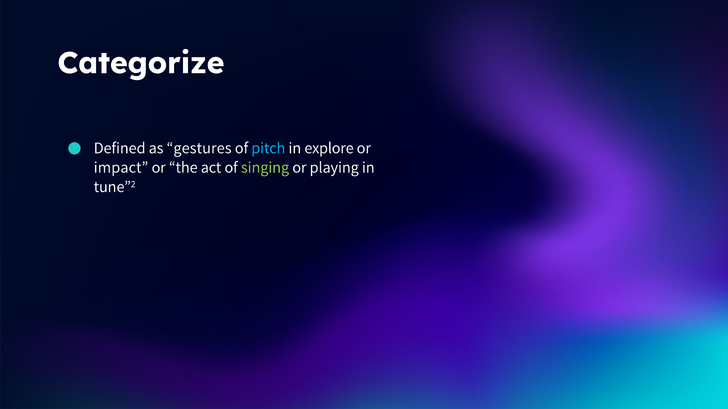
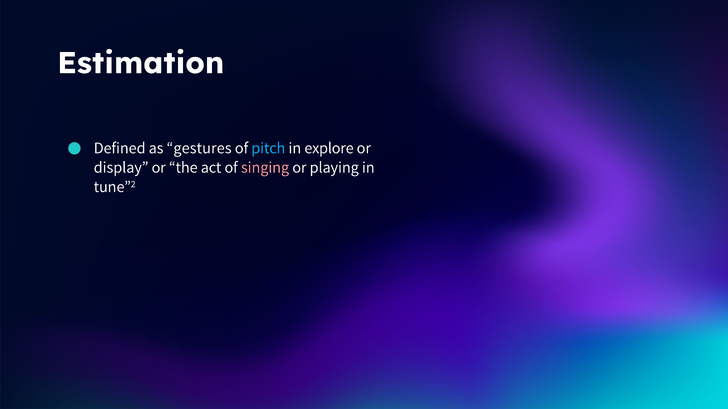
Categorize: Categorize -> Estimation
impact: impact -> display
singing colour: light green -> pink
